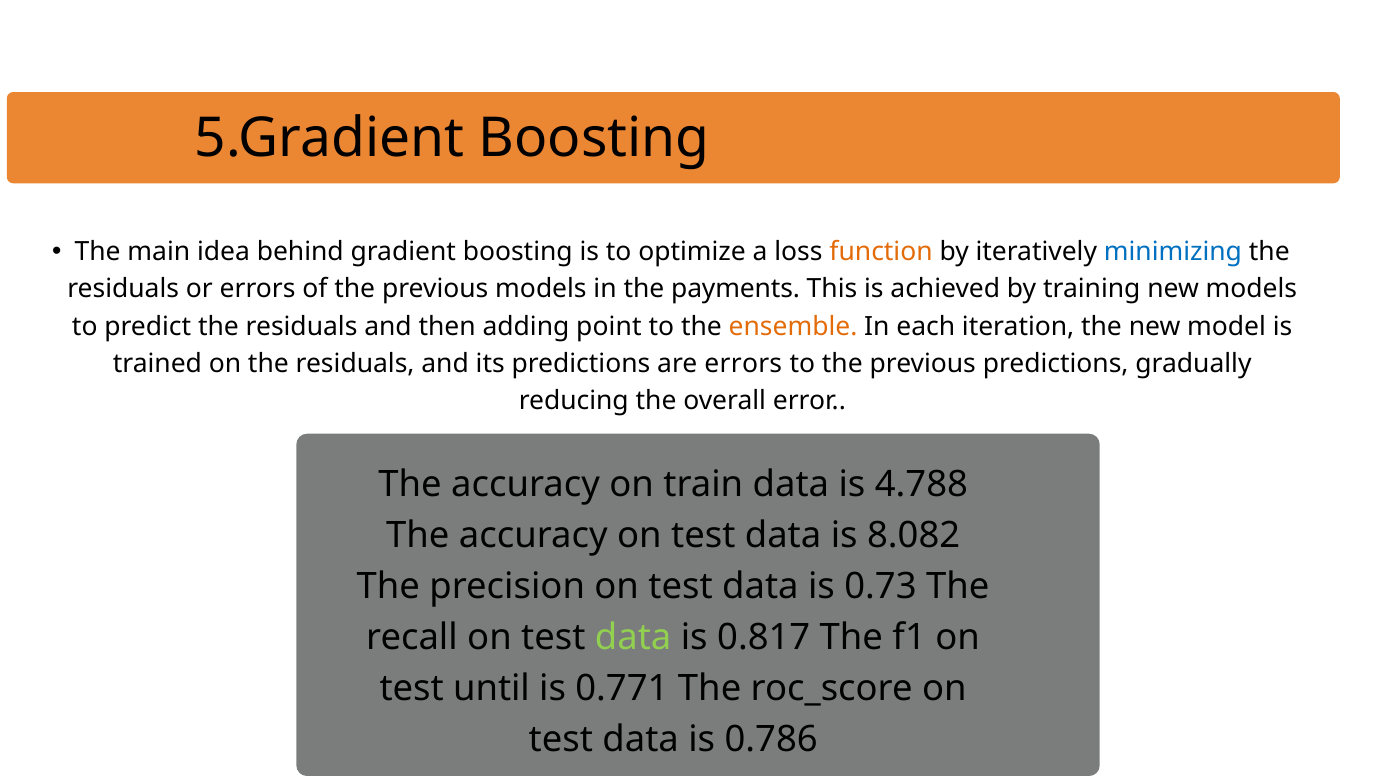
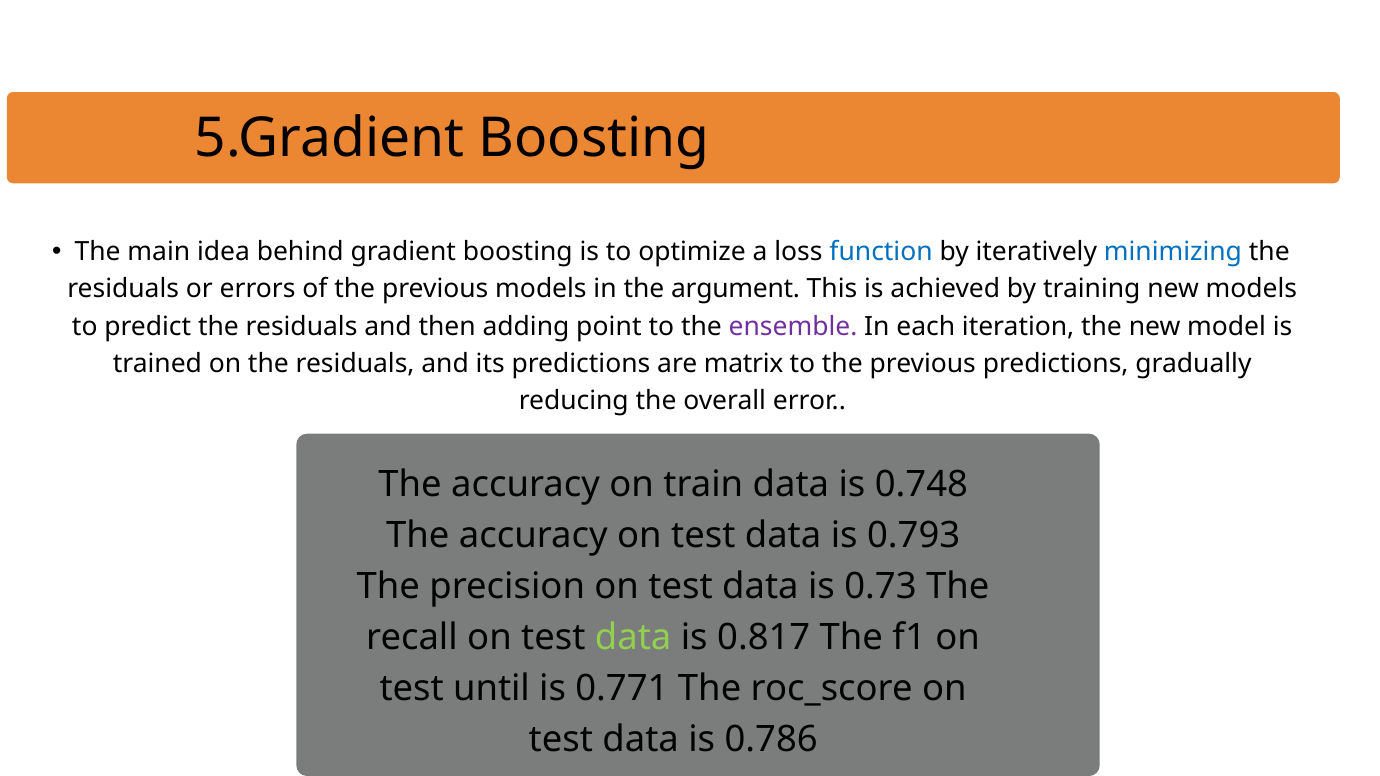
function colour: orange -> blue
payments: payments -> argument
ensemble colour: orange -> purple
are errors: errors -> matrix
4.788: 4.788 -> 0.748
8.082: 8.082 -> 0.793
